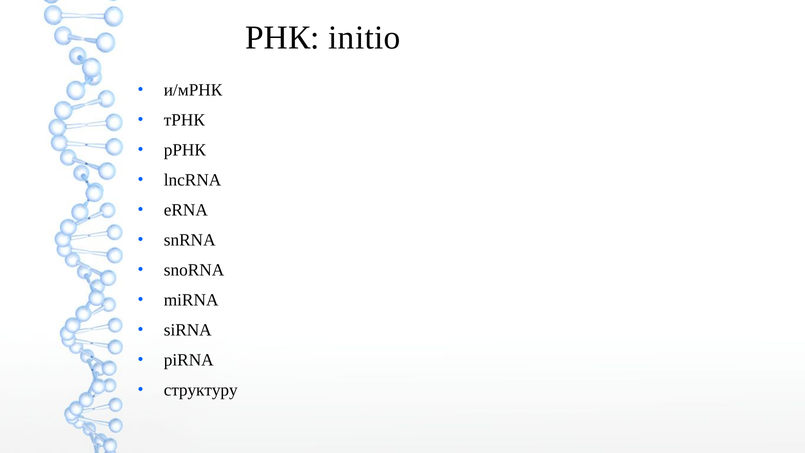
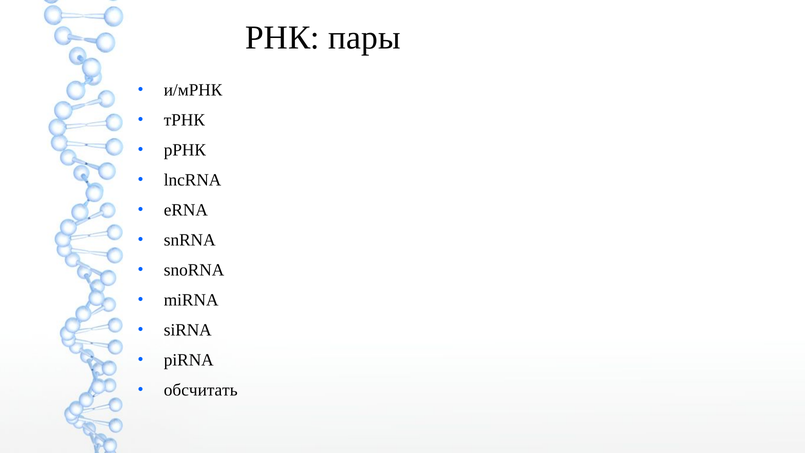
initio: initio -> пары
структуру: структуру -> обсчитать
